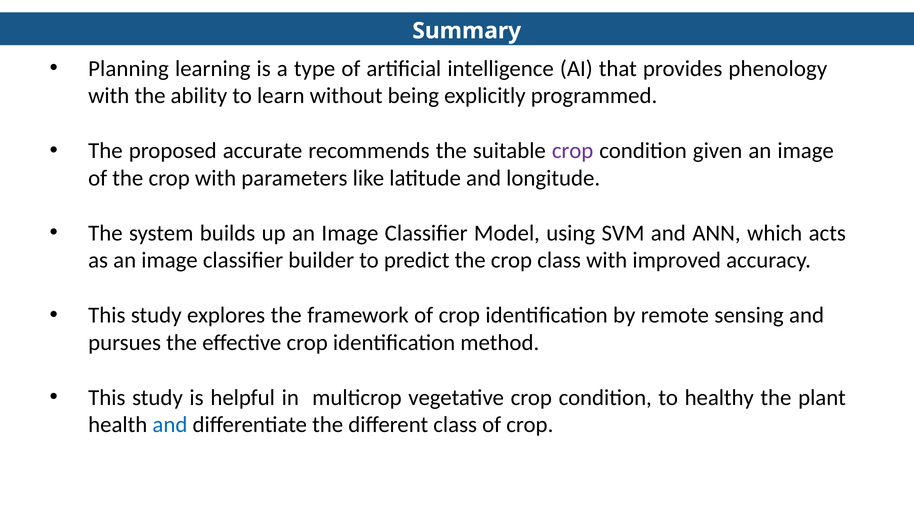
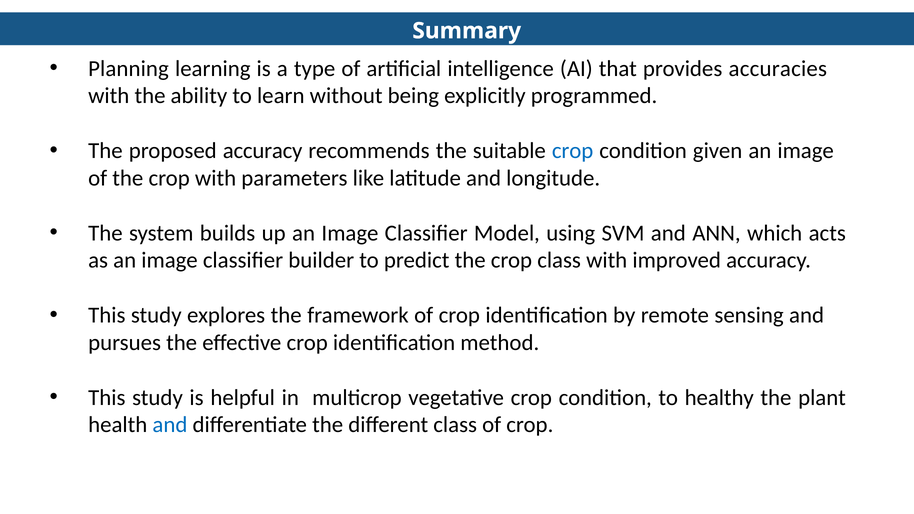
phenology: phenology -> accuracies
proposed accurate: accurate -> accuracy
crop at (573, 151) colour: purple -> blue
